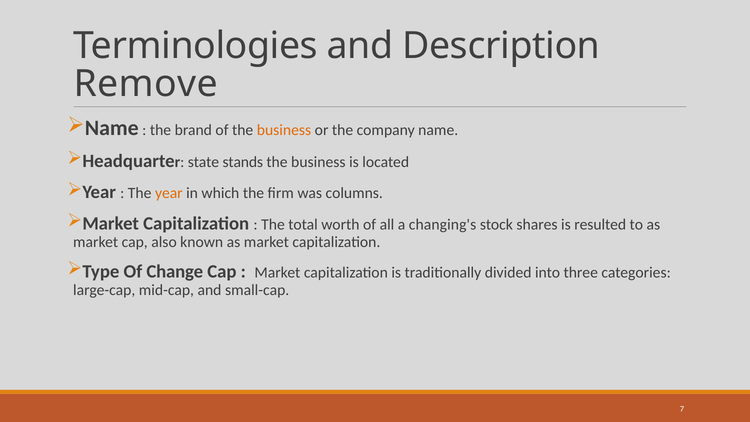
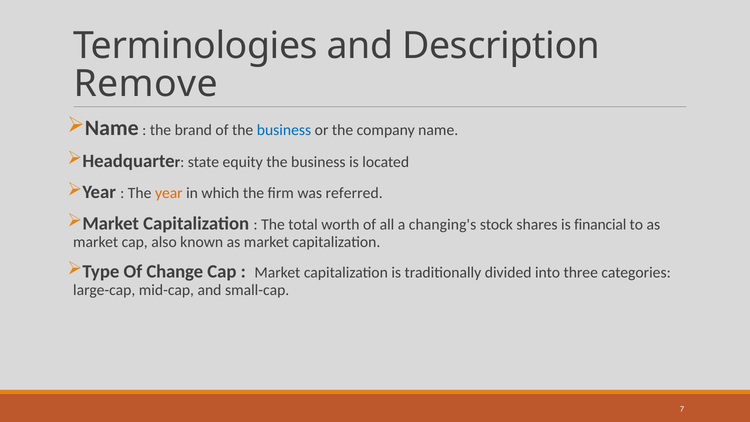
business at (284, 130) colour: orange -> blue
stands: stands -> equity
columns: columns -> referred
resulted: resulted -> financial
